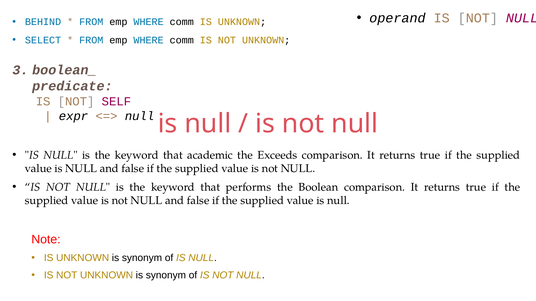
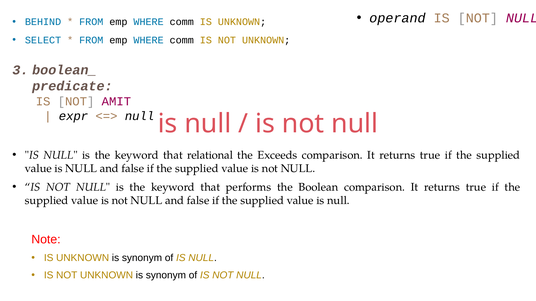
SELF: SELF -> AMIT
academic: academic -> relational
